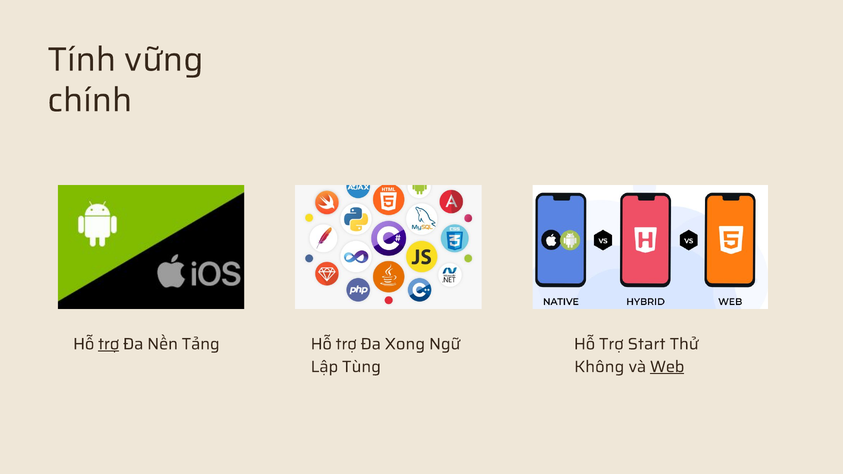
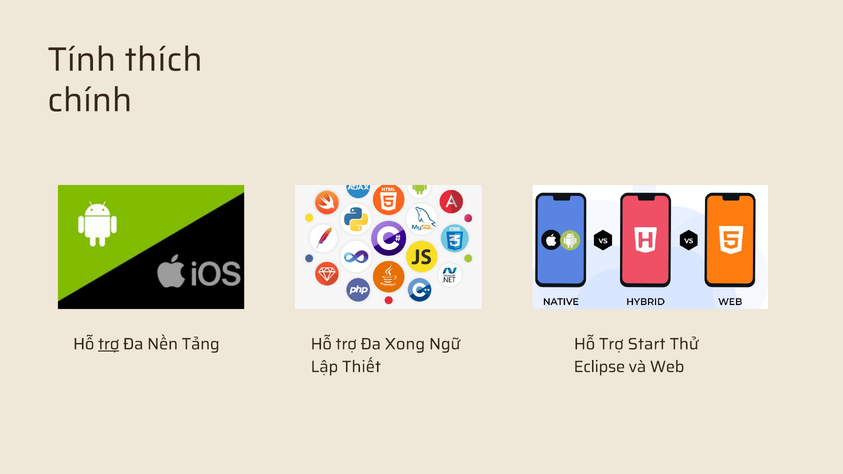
vững: vững -> thích
Tùng: Tùng -> Thiết
Không: Không -> Eclipse
Web underline: present -> none
